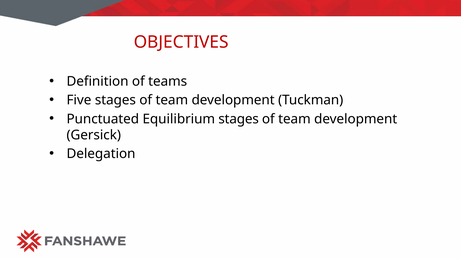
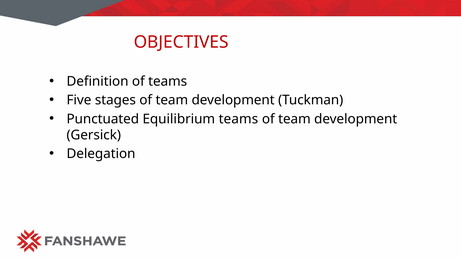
Equilibrium stages: stages -> teams
